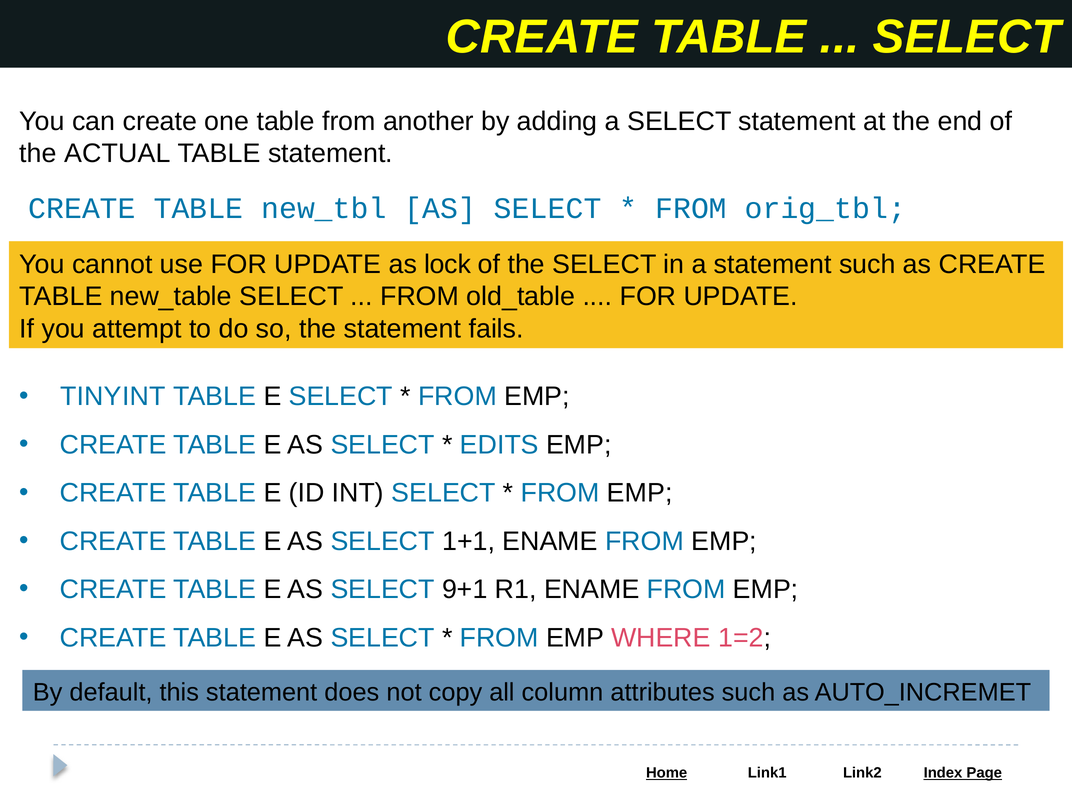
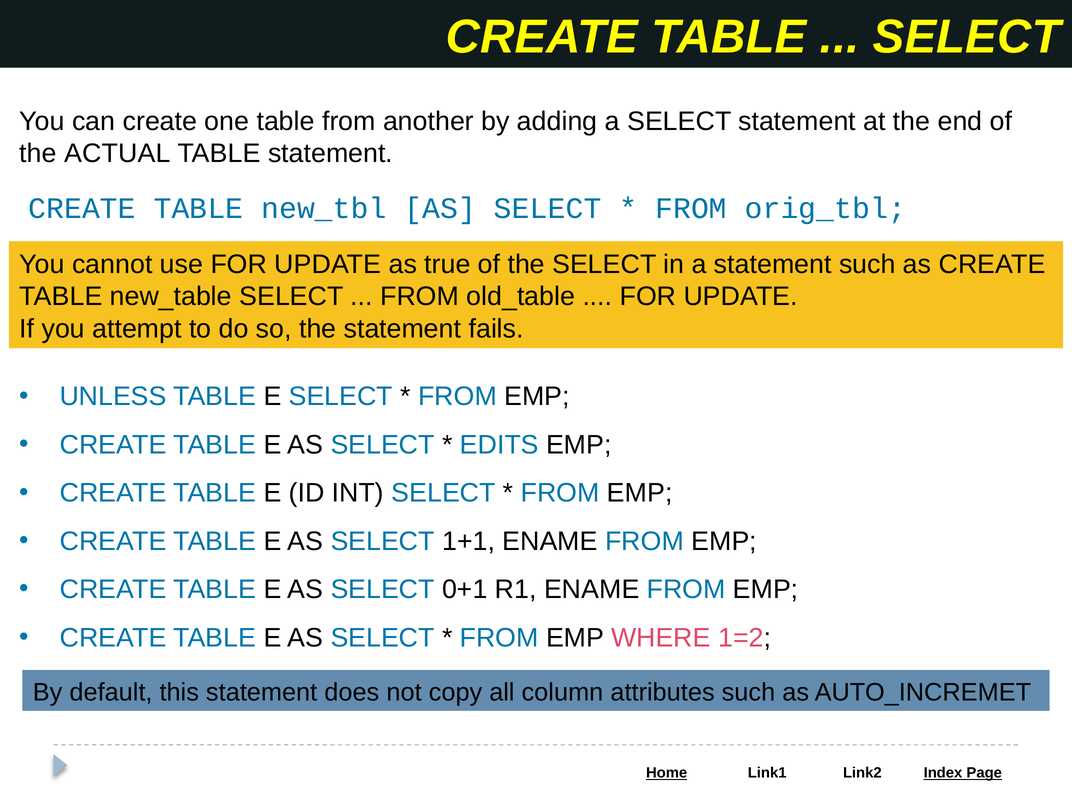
lock: lock -> true
TINYINT: TINYINT -> UNLESS
9+1: 9+1 -> 0+1
